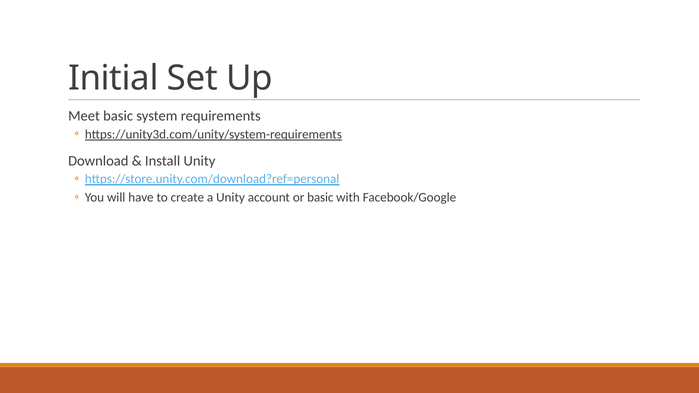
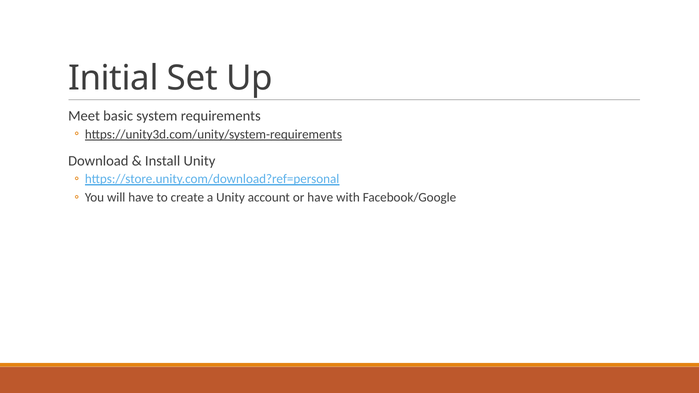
or basic: basic -> have
